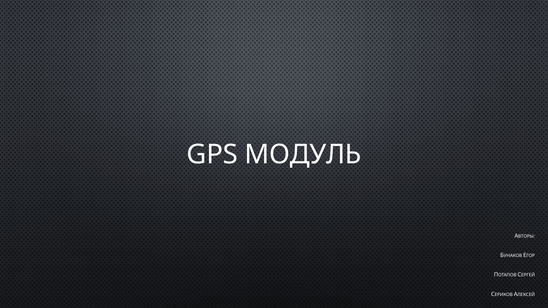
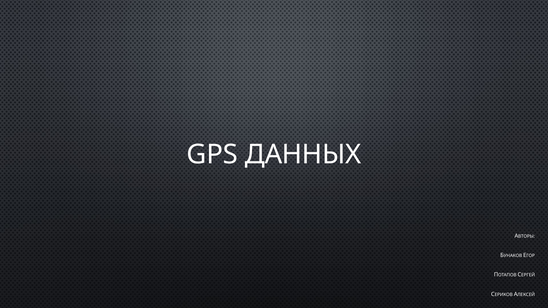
МОДУЛЬ: МОДУЛЬ -> ДАННЫХ
